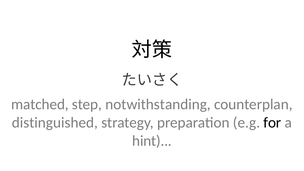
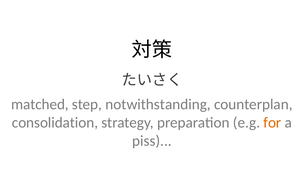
distinguished: distinguished -> consolidation
for colour: black -> orange
hint: hint -> piss
